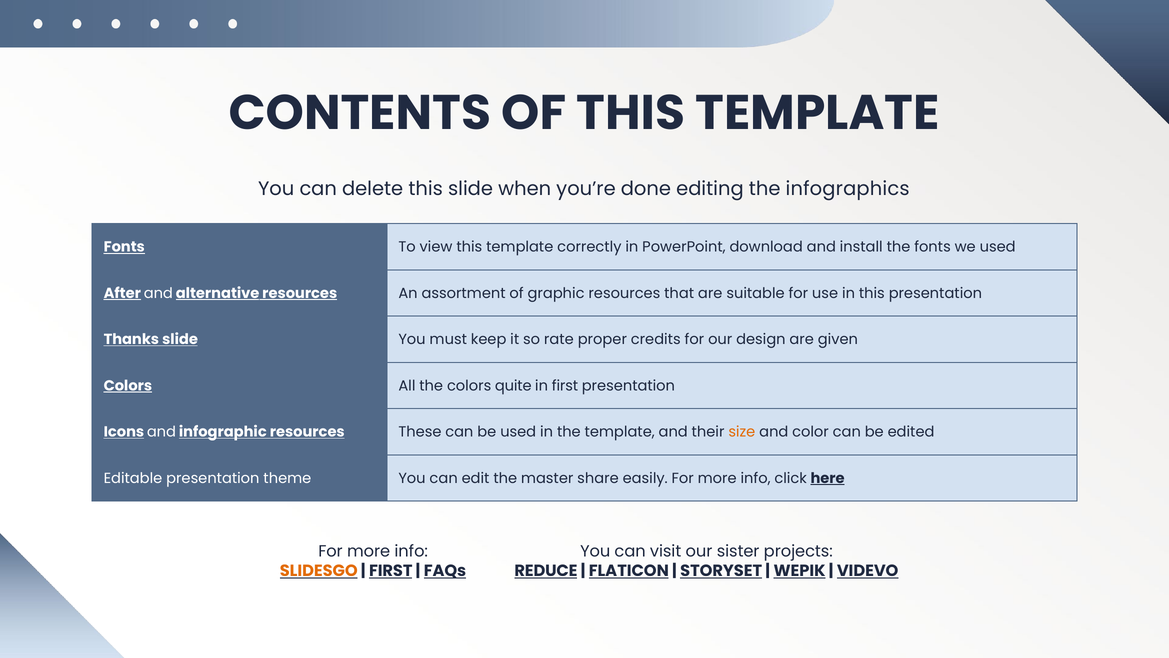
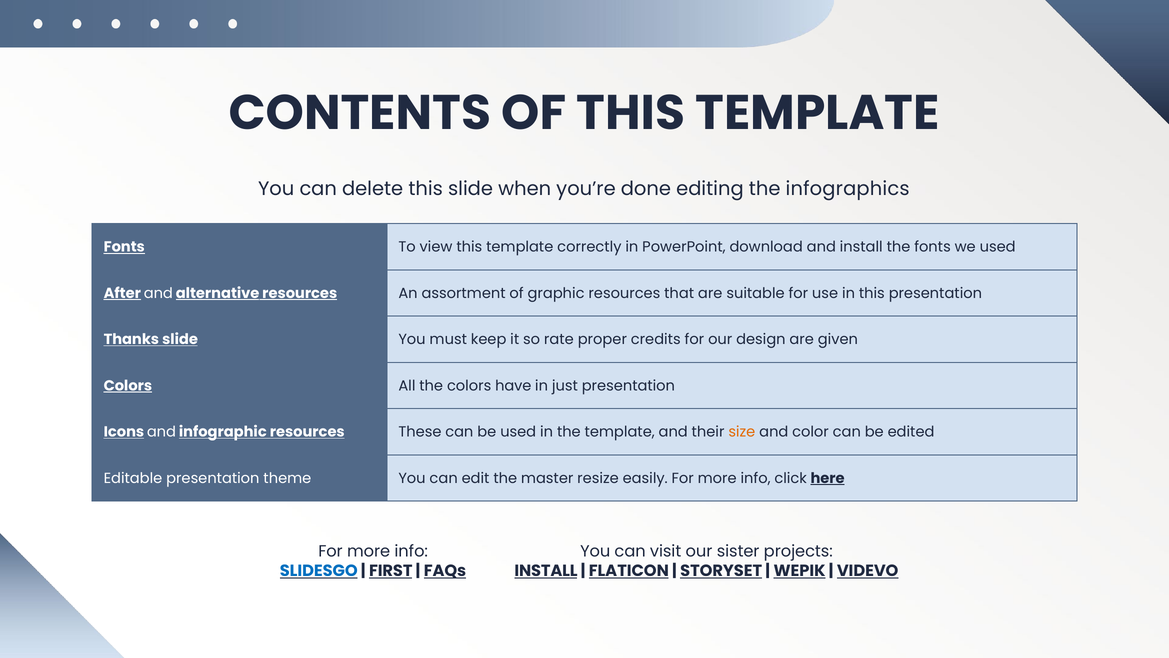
quite: quite -> have
in first: first -> just
share: share -> resize
SLIDESGO colour: orange -> blue
REDUCE at (546, 571): REDUCE -> INSTALL
